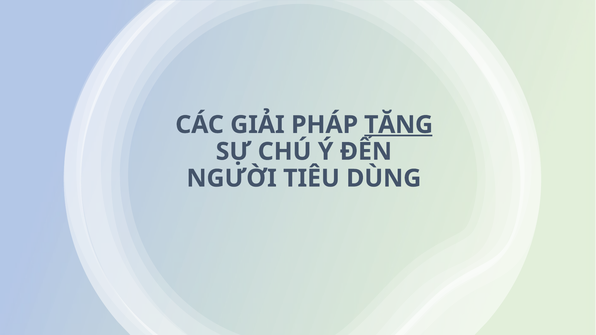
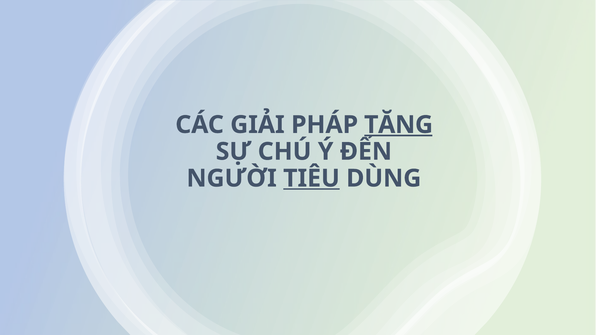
TIÊU underline: none -> present
